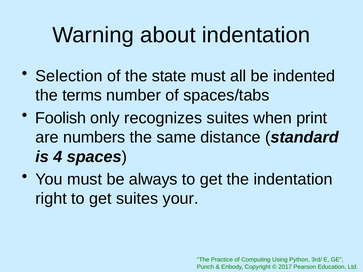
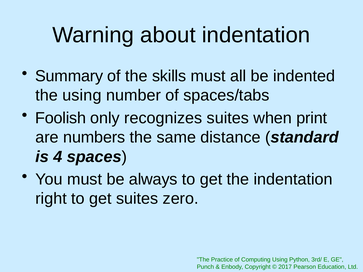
Selection: Selection -> Summary
state: state -> skills
the terms: terms -> using
your: your -> zero
